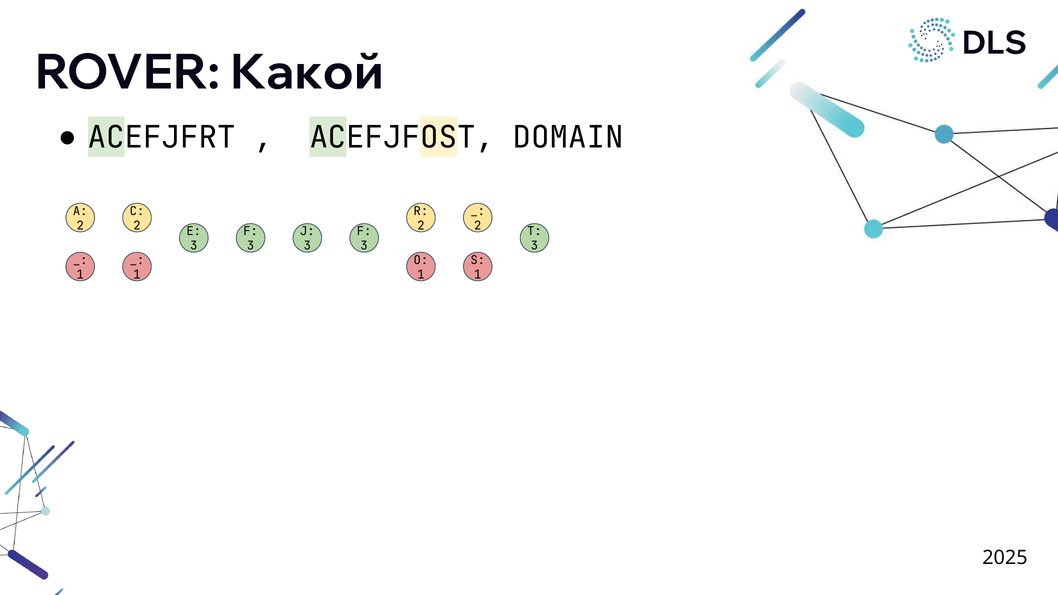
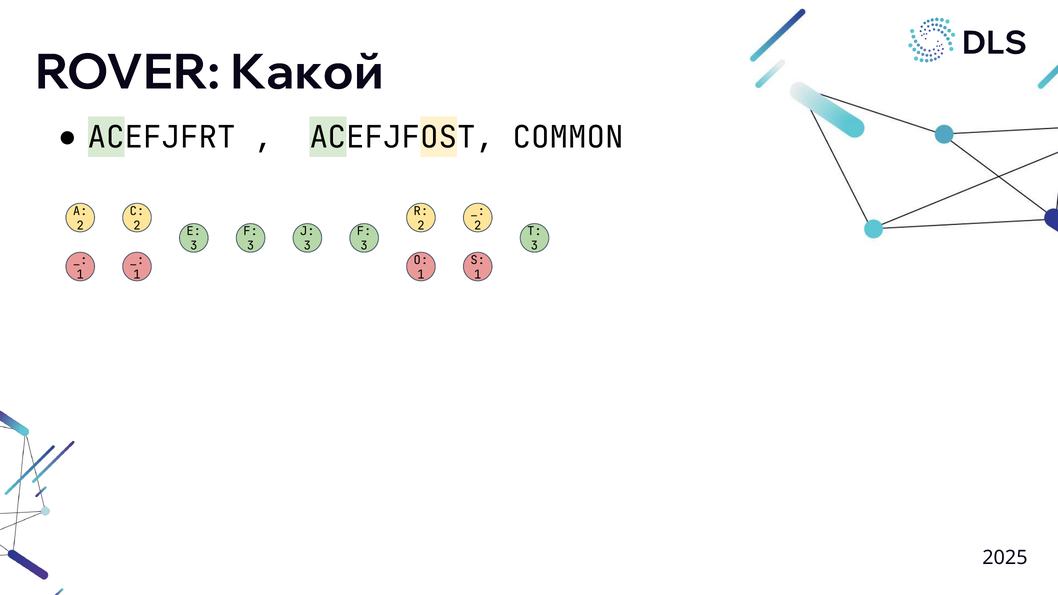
DOMAIN: DOMAIN -> COMMON
